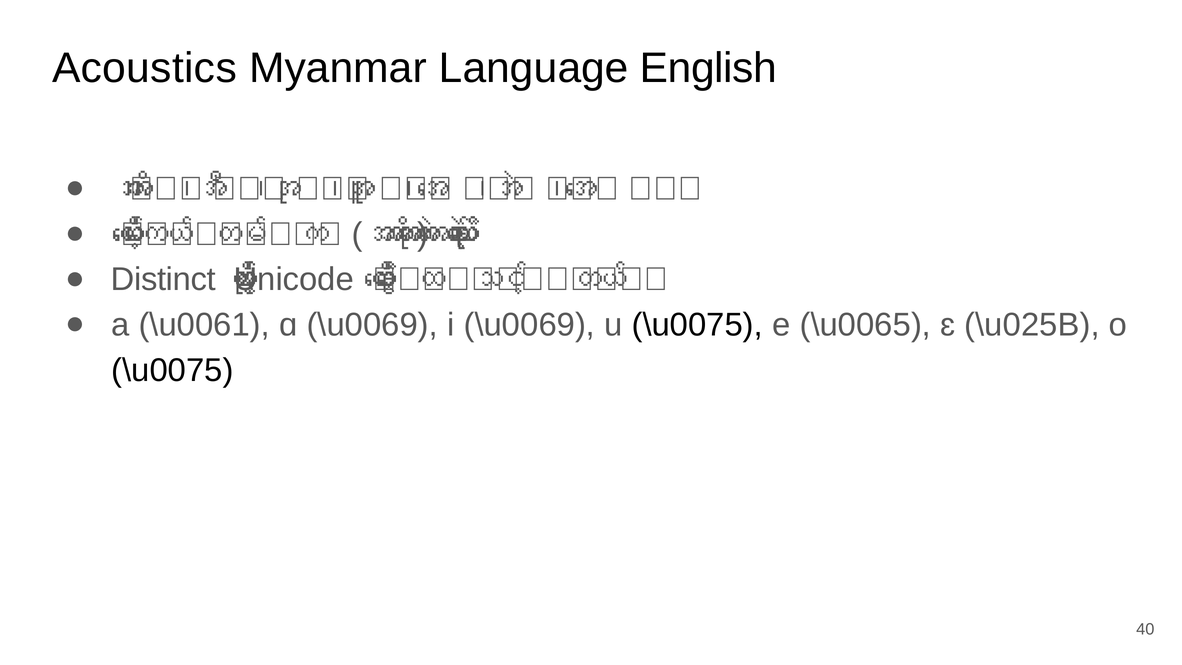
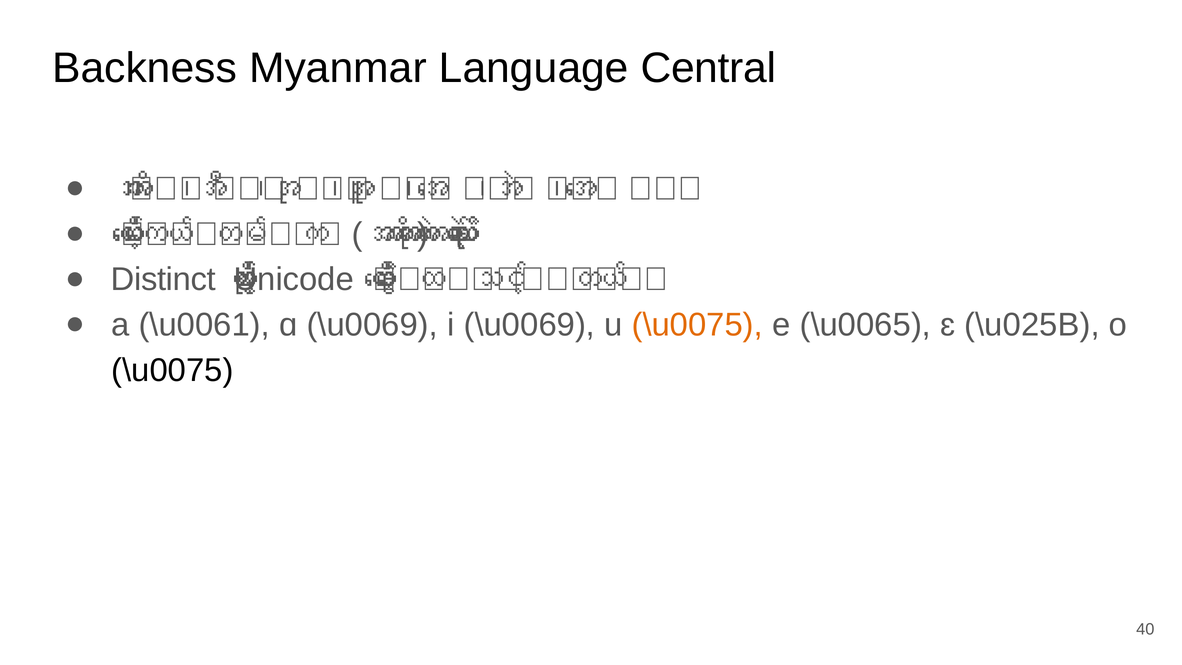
Acoustics: Acoustics -> Backness
English: English -> Central
\u0075 at (697, 325) colour: black -> orange
